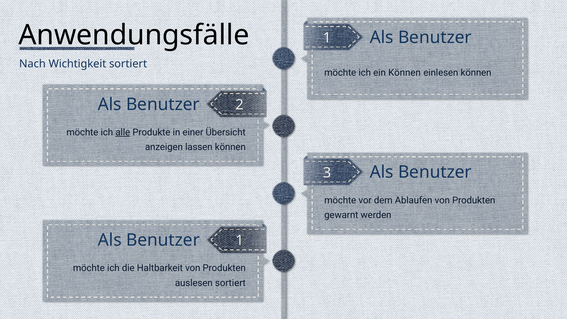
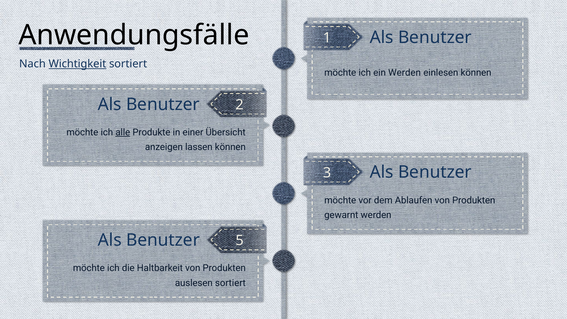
Wichtigkeit underline: none -> present
ein Können: Können -> Werden
1 at (240, 241): 1 -> 5
